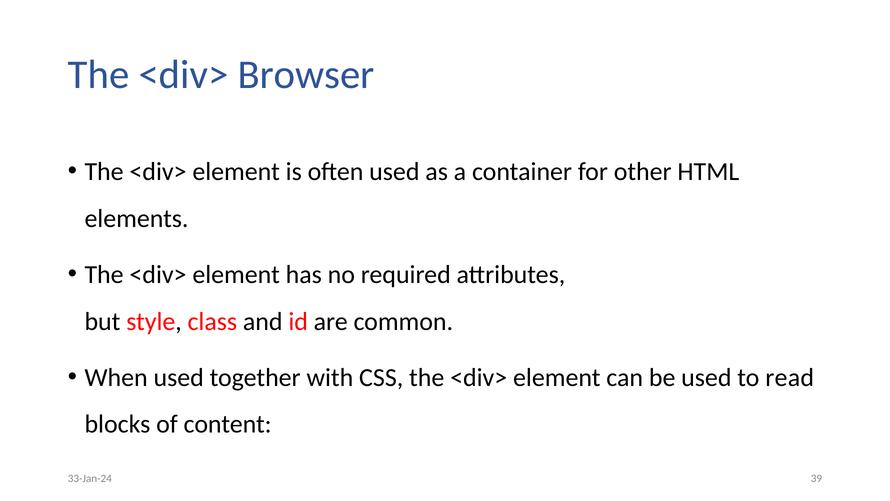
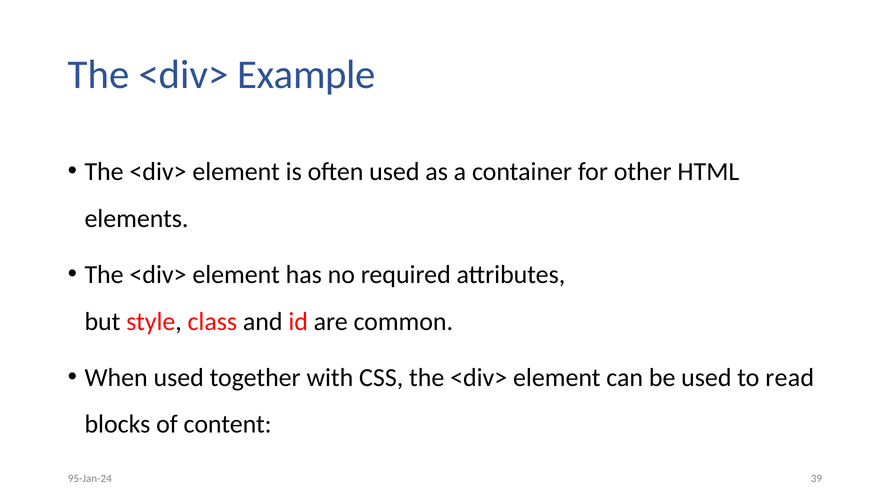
Browser: Browser -> Example
33-Jan-24: 33-Jan-24 -> 95-Jan-24
